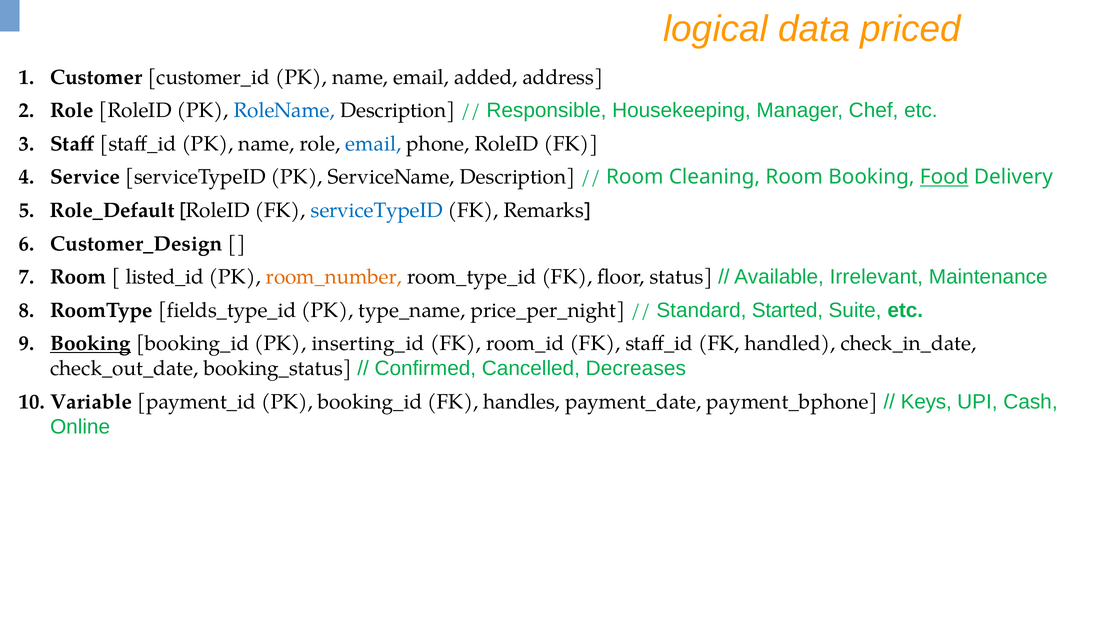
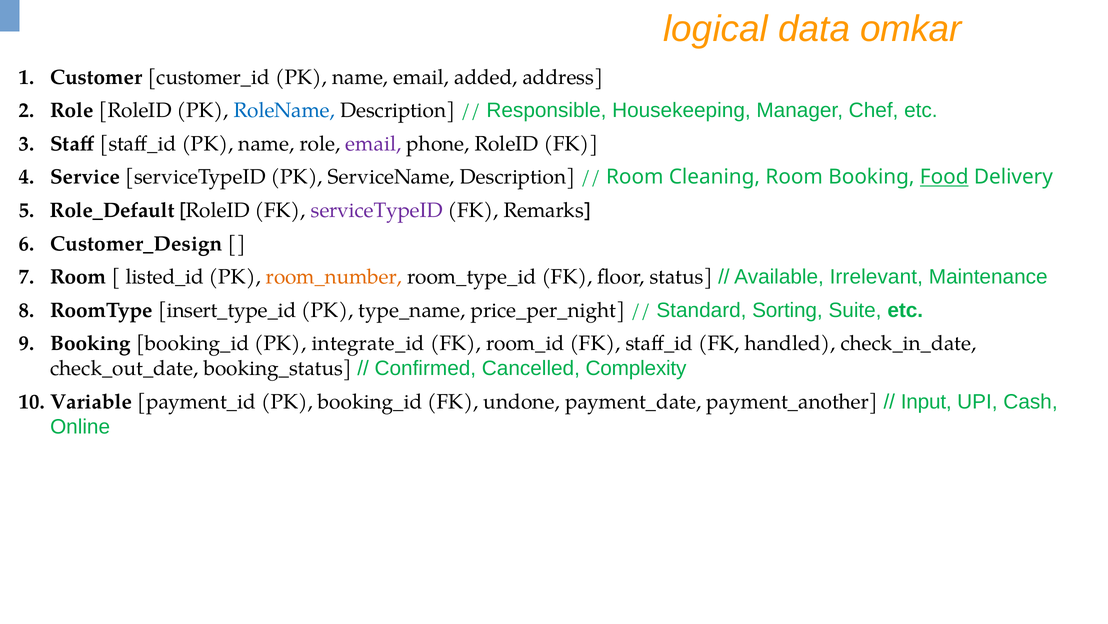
priced: priced -> omkar
email at (373, 144) colour: blue -> purple
serviceTypeID at (377, 210) colour: blue -> purple
fields_type_id: fields_type_id -> insert_type_id
Started: Started -> Sorting
Booking at (91, 343) underline: present -> none
inserting_id: inserting_id -> integrate_id
Decreases: Decreases -> Complexity
handles: handles -> undone
payment_bphone: payment_bphone -> payment_another
Keys: Keys -> Input
